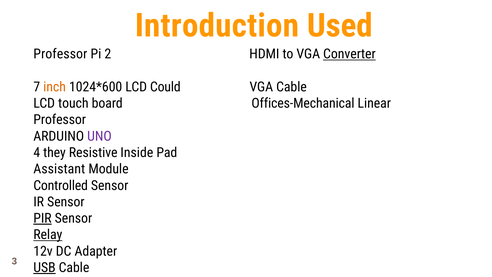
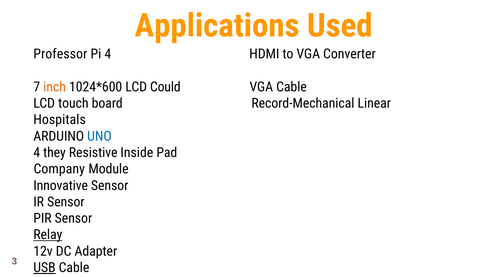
Introduction: Introduction -> Applications
Pi 2: 2 -> 4
Converter underline: present -> none
Offices-Mechanical: Offices-Mechanical -> Record-Mechanical
Professor at (60, 120): Professor -> Hospitals
UNO colour: purple -> blue
Assistant: Assistant -> Company
Controlled: Controlled -> Innovative
PIR underline: present -> none
